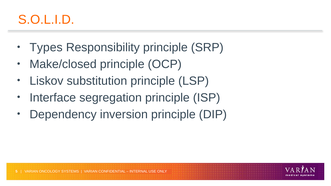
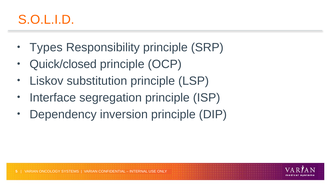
Make/closed: Make/closed -> Quick/closed
